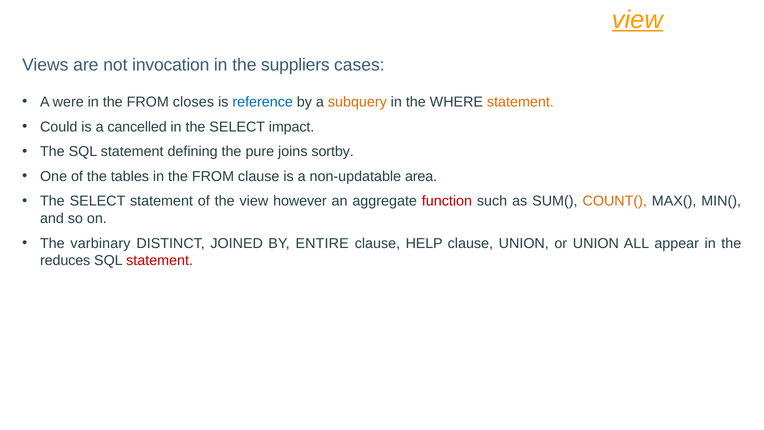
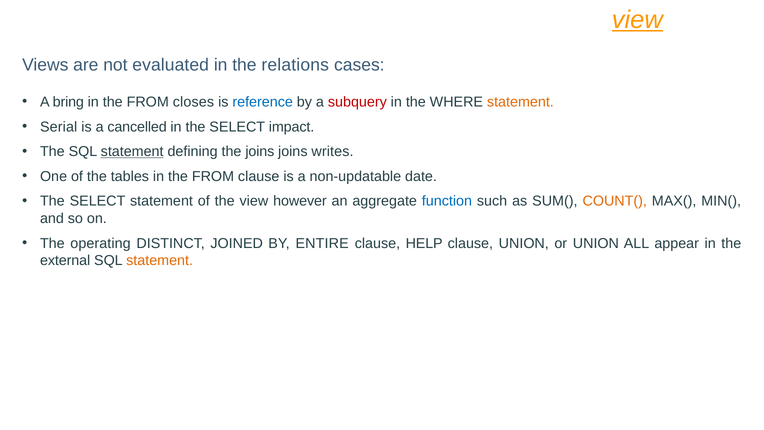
invocation: invocation -> evaluated
suppliers: suppliers -> relations
were: were -> bring
subquery colour: orange -> red
Could: Could -> Serial
statement at (132, 152) underline: none -> present
the pure: pure -> joins
sortby: sortby -> writes
area: area -> date
function colour: red -> blue
varbinary: varbinary -> operating
reduces: reduces -> external
statement at (160, 260) colour: red -> orange
